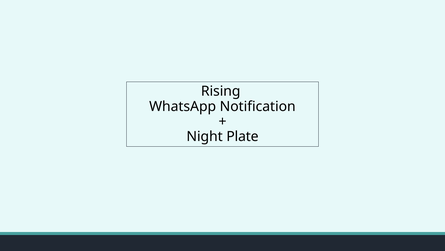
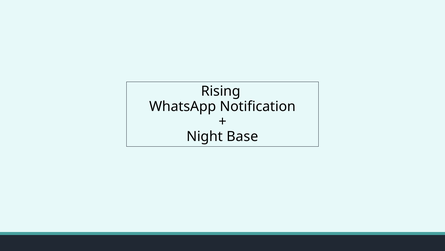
Plate: Plate -> Base
